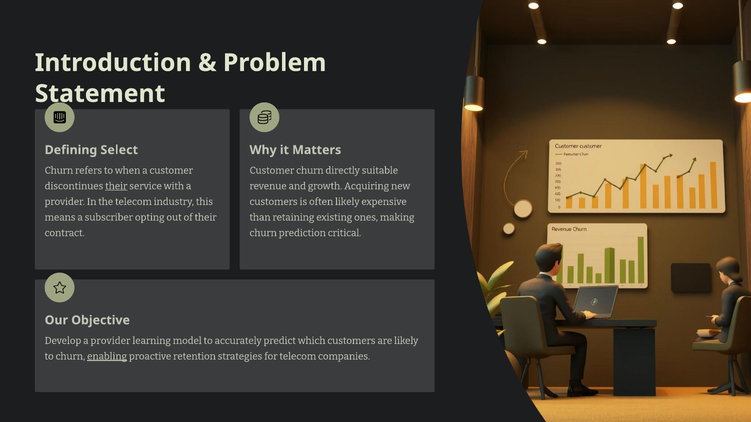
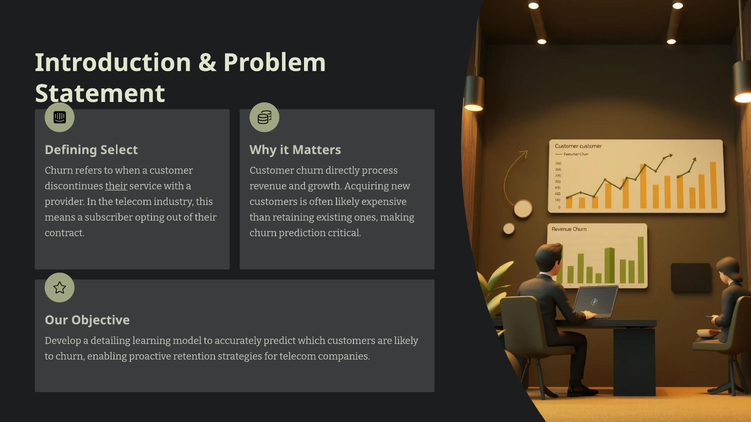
suitable: suitable -> process
Develop a provider: provider -> detailing
enabling underline: present -> none
